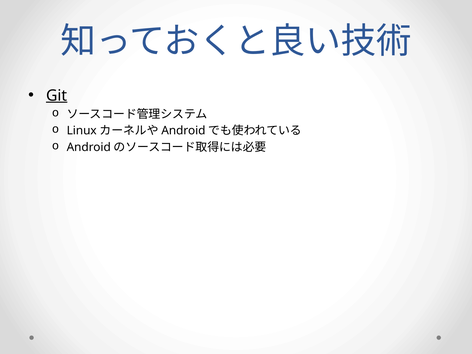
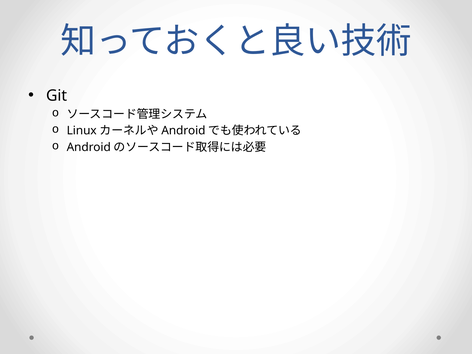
Git underline: present -> none
